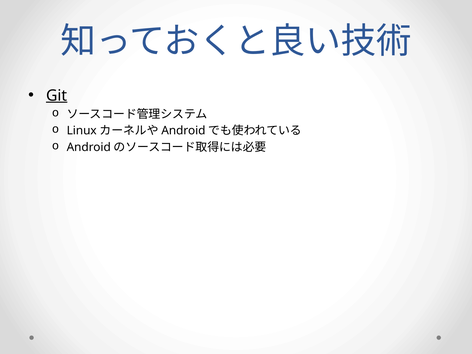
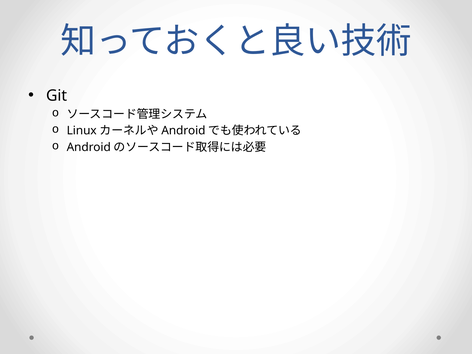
Git underline: present -> none
